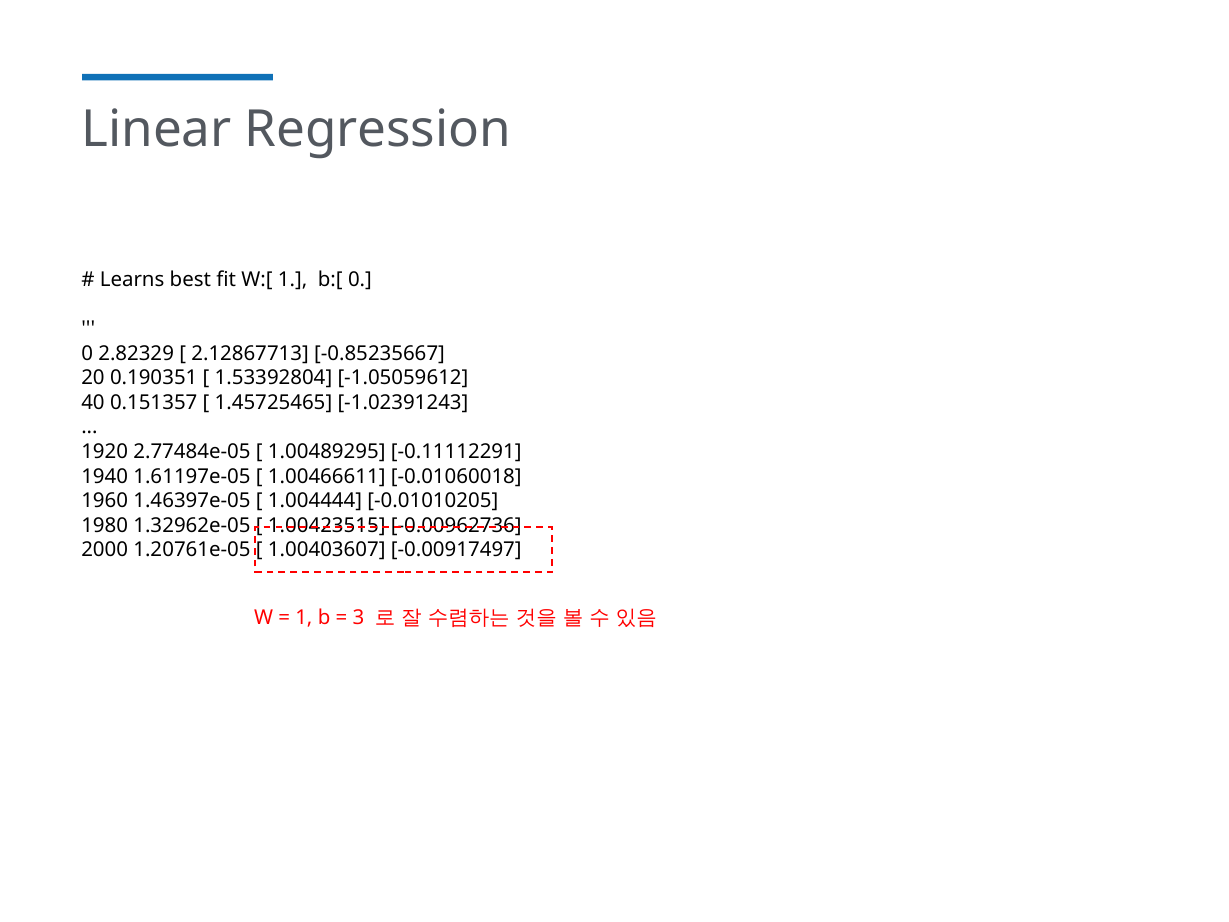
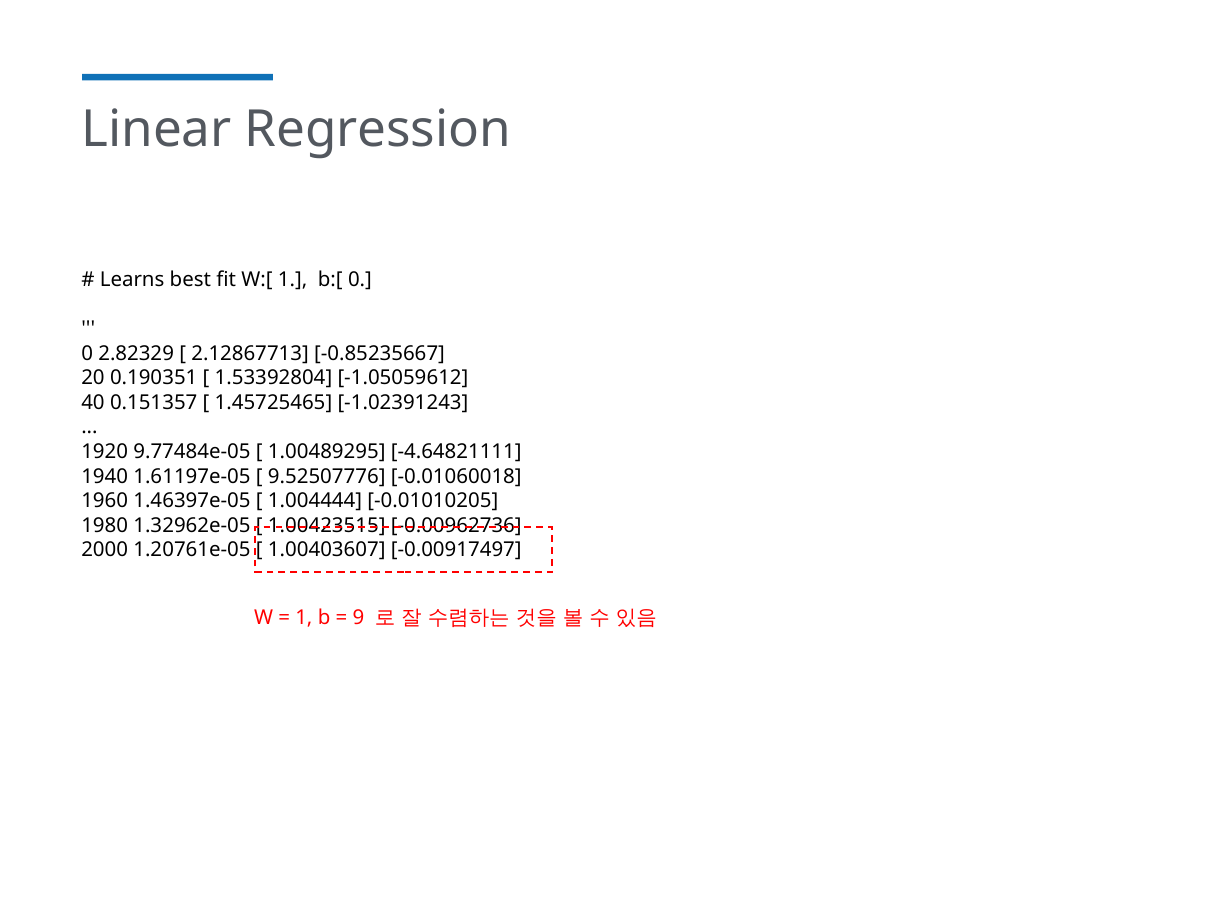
2.77484e-05: 2.77484e-05 -> 9.77484e-05
-0.11112291: -0.11112291 -> -4.64821111
1.00466611: 1.00466611 -> 9.52507776
3: 3 -> 9
